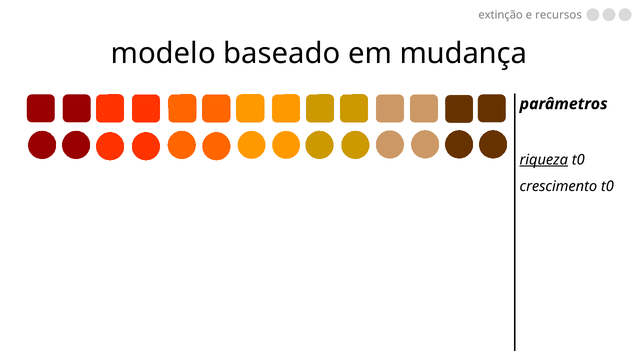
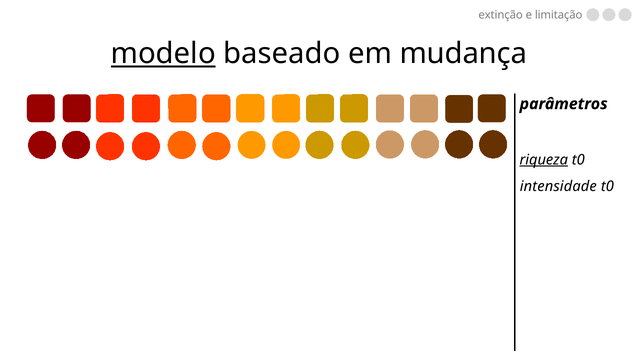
recursos: recursos -> limitação
modelo underline: none -> present
crescimento: crescimento -> intensidade
